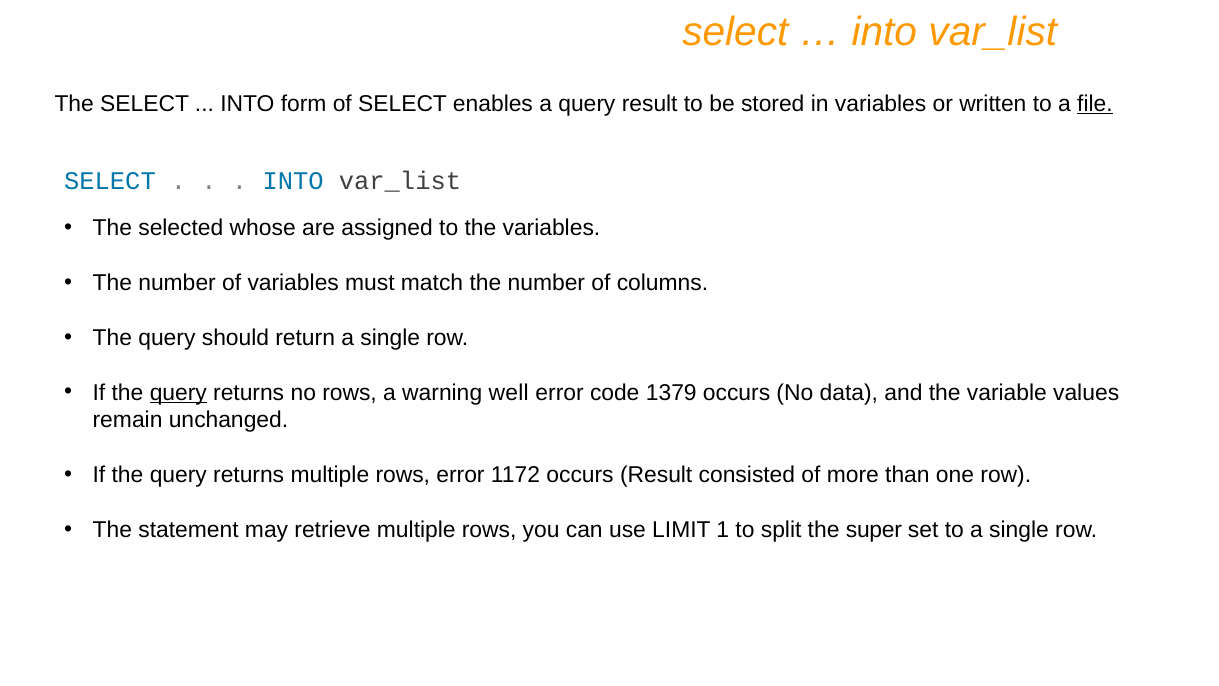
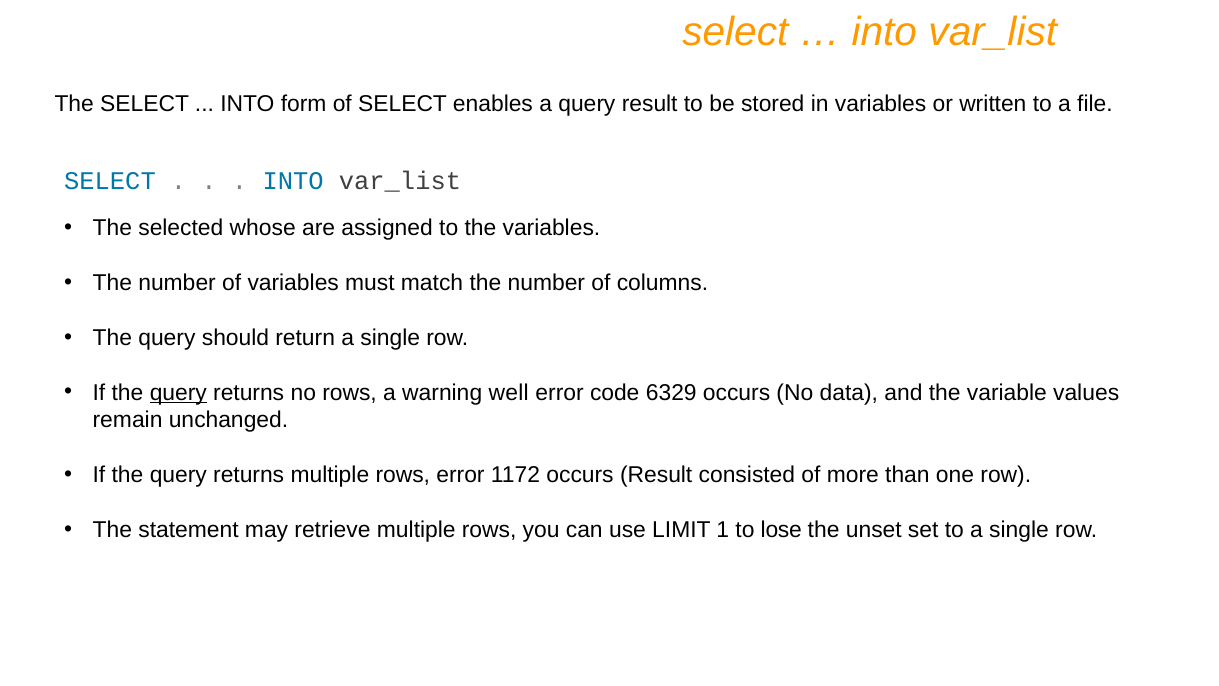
file underline: present -> none
1379: 1379 -> 6329
split: split -> lose
super: super -> unset
